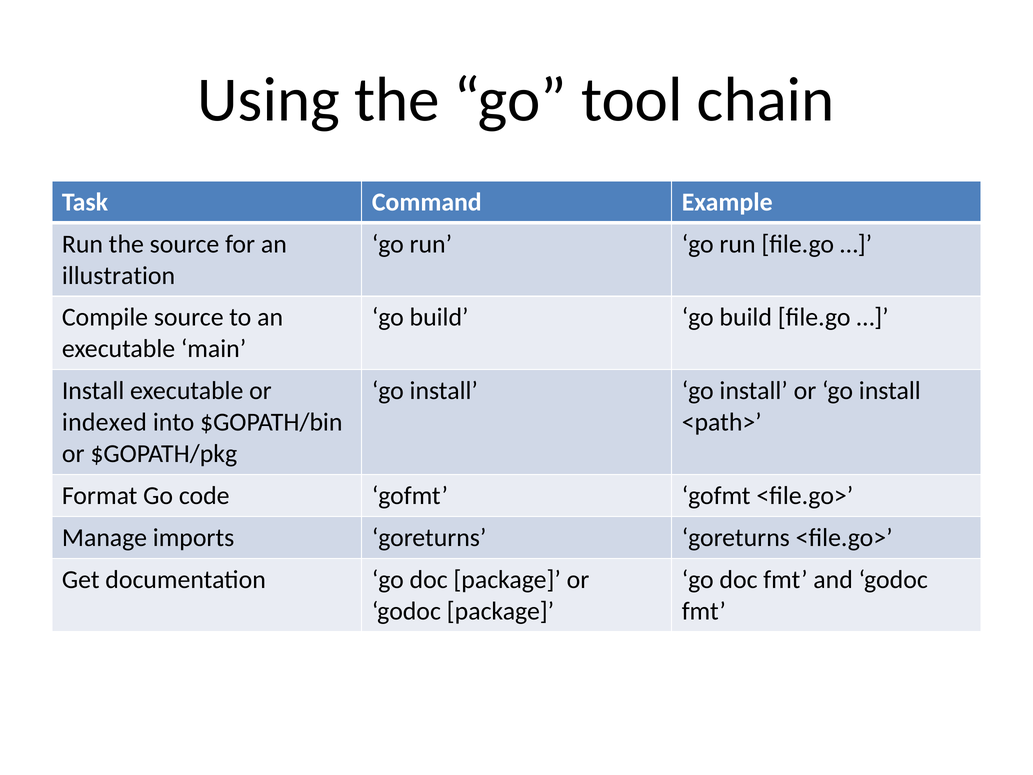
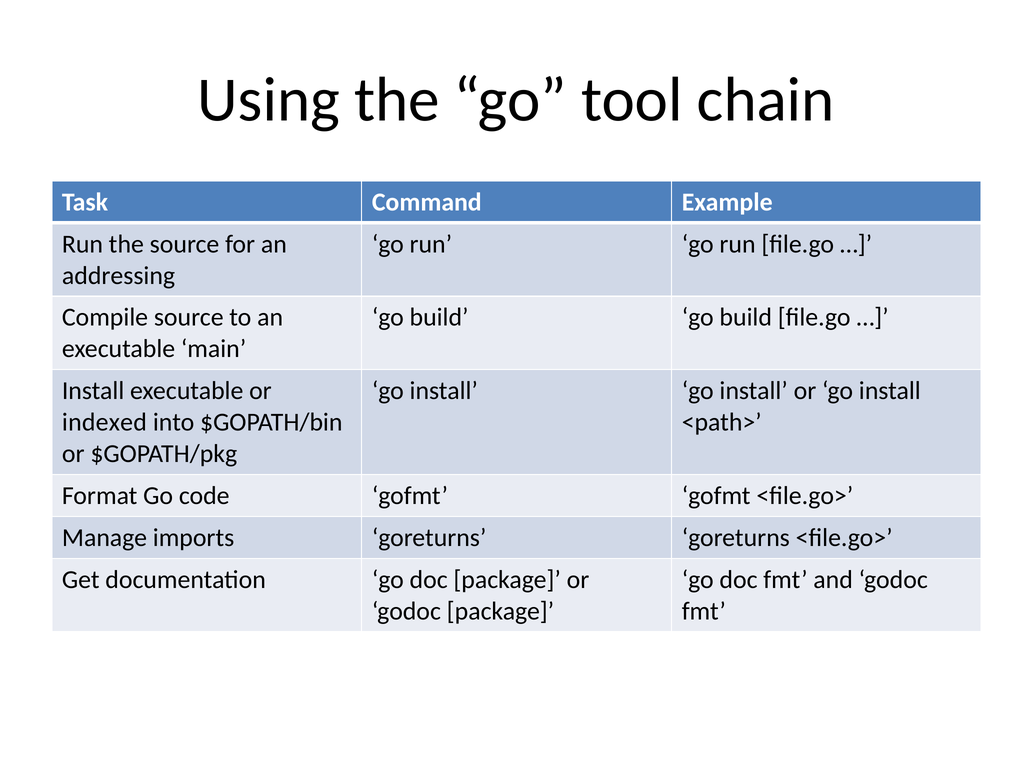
illustration: illustration -> addressing
